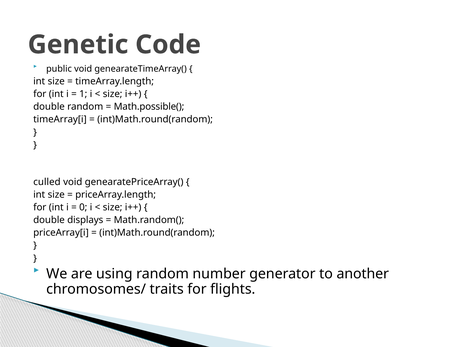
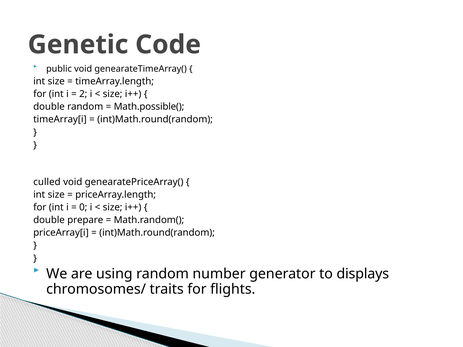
1: 1 -> 2
displays: displays -> prepare
another: another -> displays
